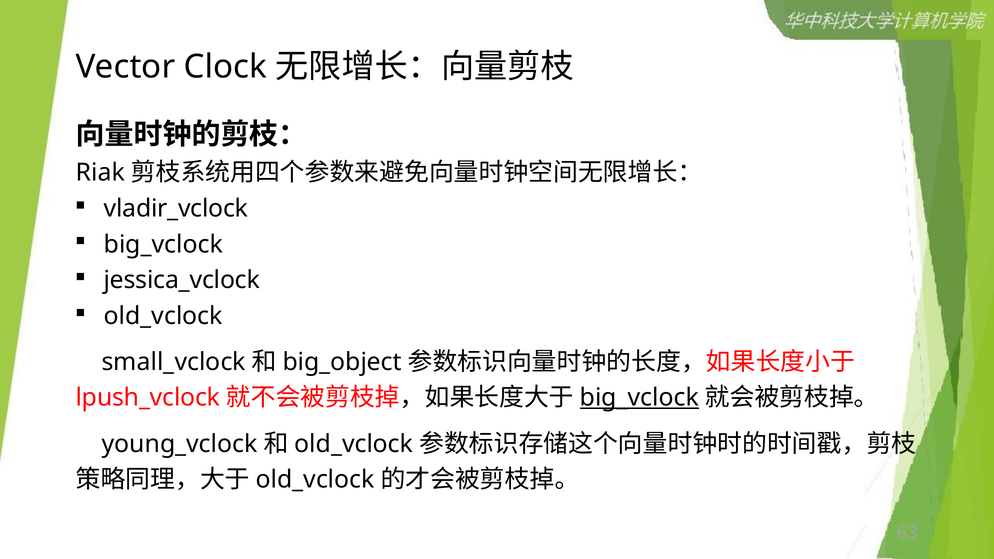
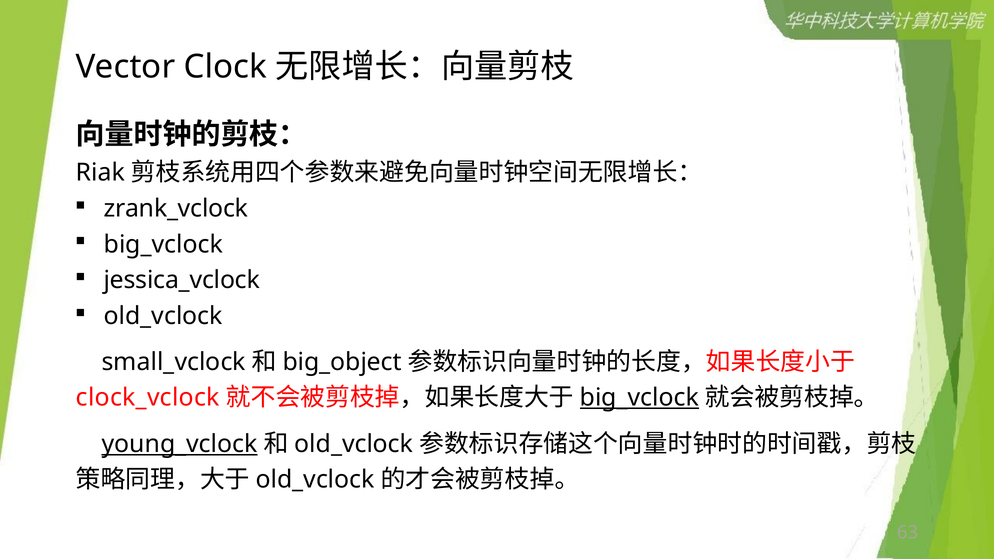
vladir_vclock: vladir_vclock -> zrank_vclock
lpush_vclock: lpush_vclock -> clock_vclock
young_vclock underline: none -> present
